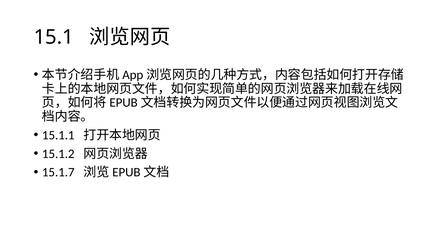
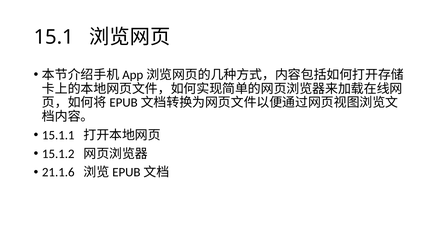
15.1.7: 15.1.7 -> 21.1.6
